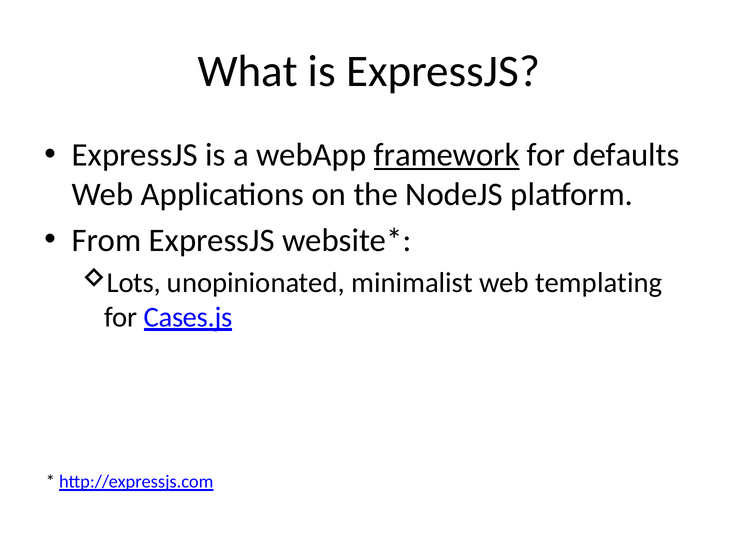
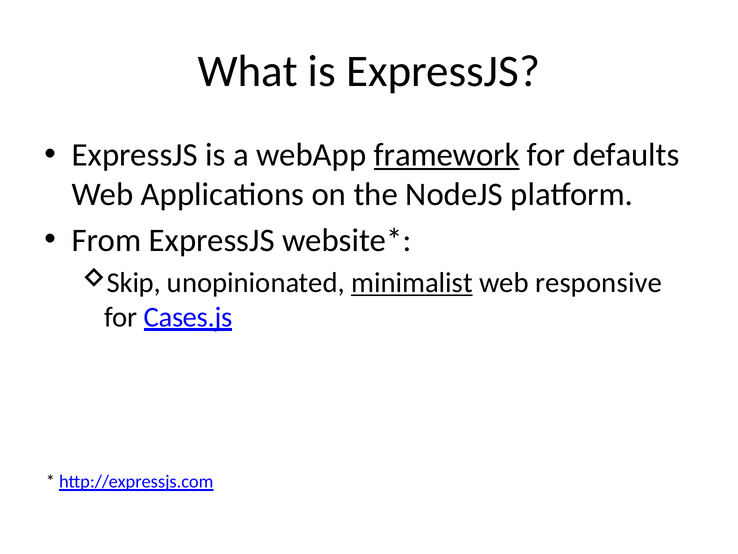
Lots: Lots -> Skip
minimalist underline: none -> present
templating: templating -> responsive
